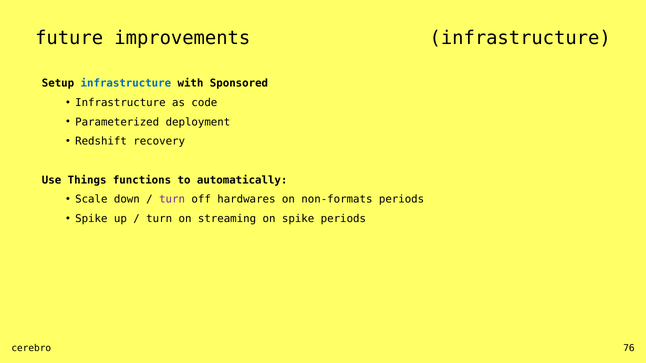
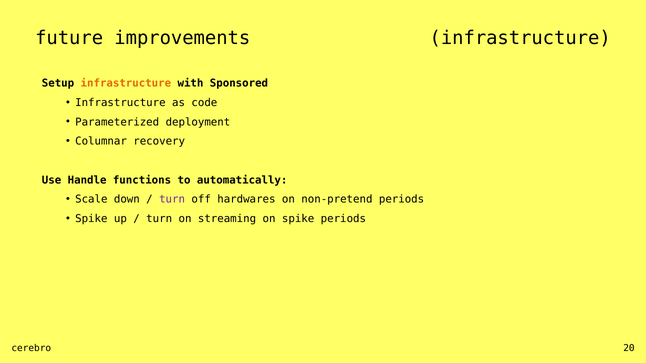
infrastructure at (126, 83) colour: blue -> orange
Redshift: Redshift -> Columnar
Things: Things -> Handle
non-formats: non-formats -> non-pretend
76: 76 -> 20
